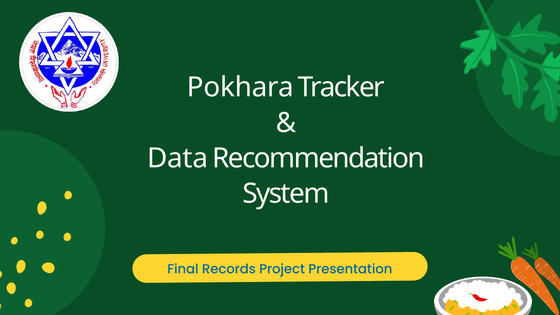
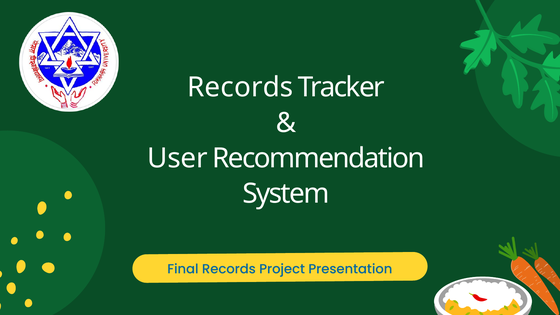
Pokhara at (240, 87): Pokhara -> Records
Data: Data -> User
